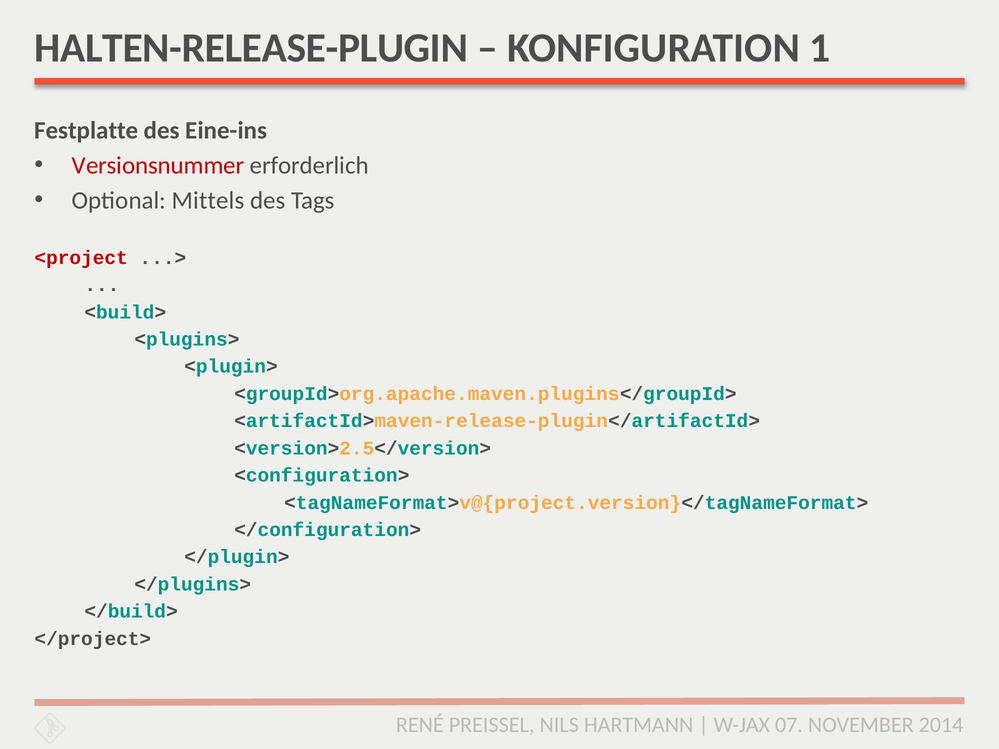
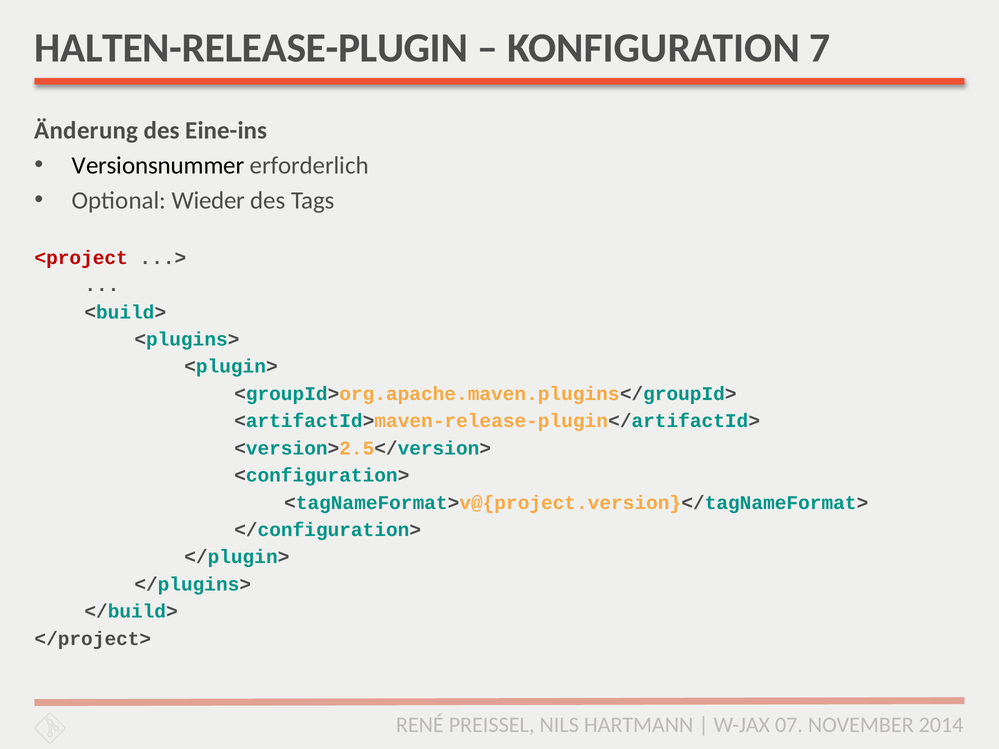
1: 1 -> 7
Festplatte: Festplatte -> Änderung
Versionsnummer colour: red -> black
Mittels: Mittels -> Wieder
